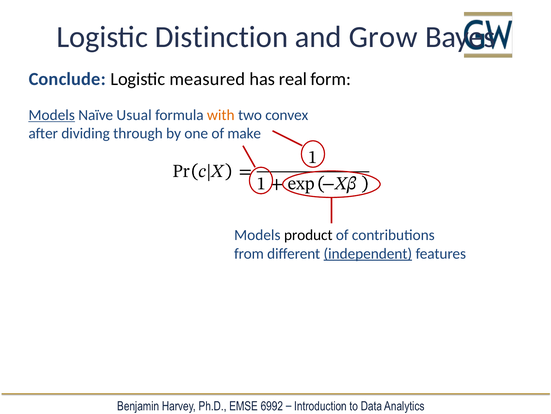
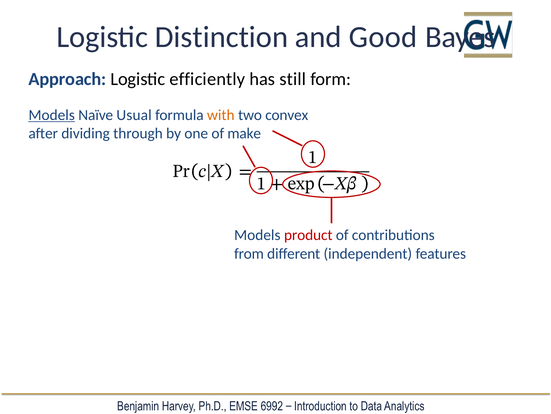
Grow: Grow -> Good
Conclude: Conclude -> Approach
measured: measured -> efficiently
real: real -> still
product colour: black -> red
independent underline: present -> none
